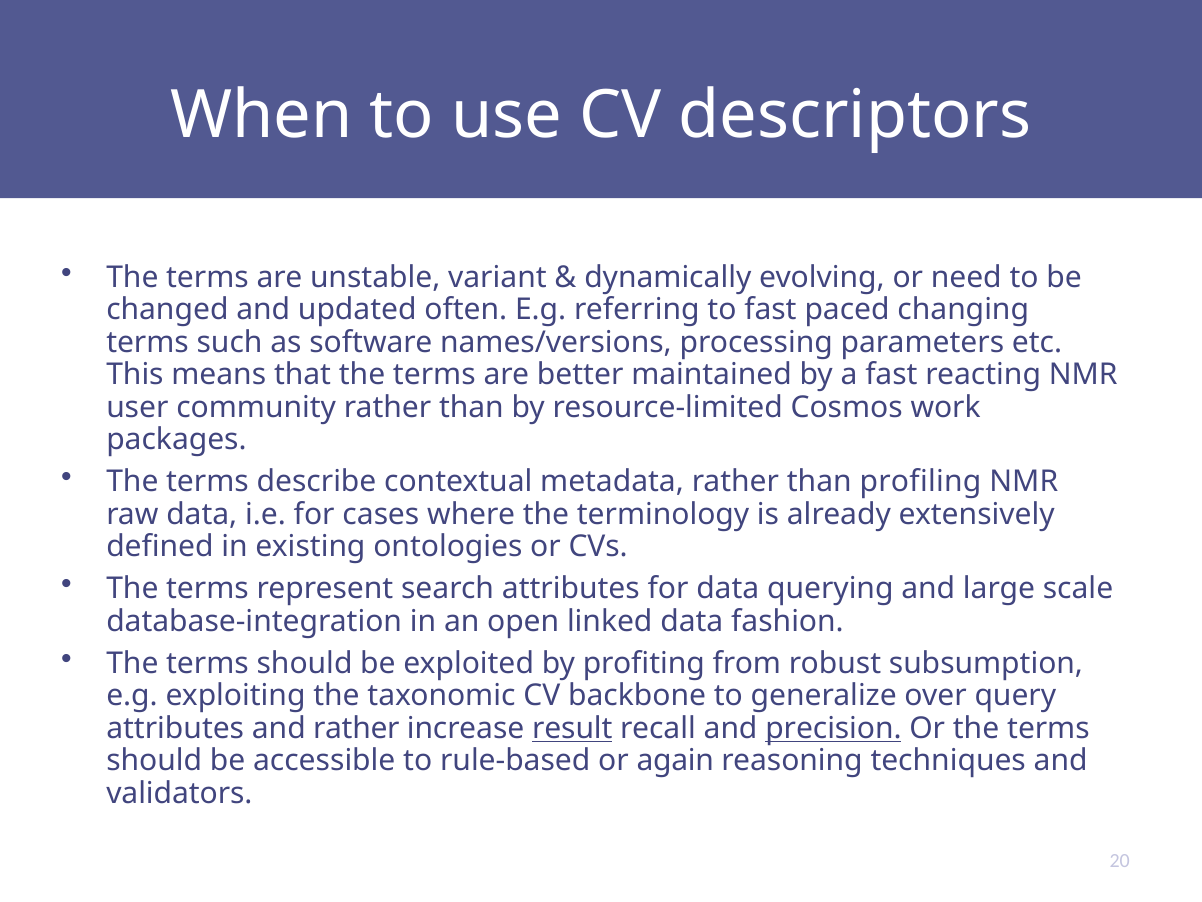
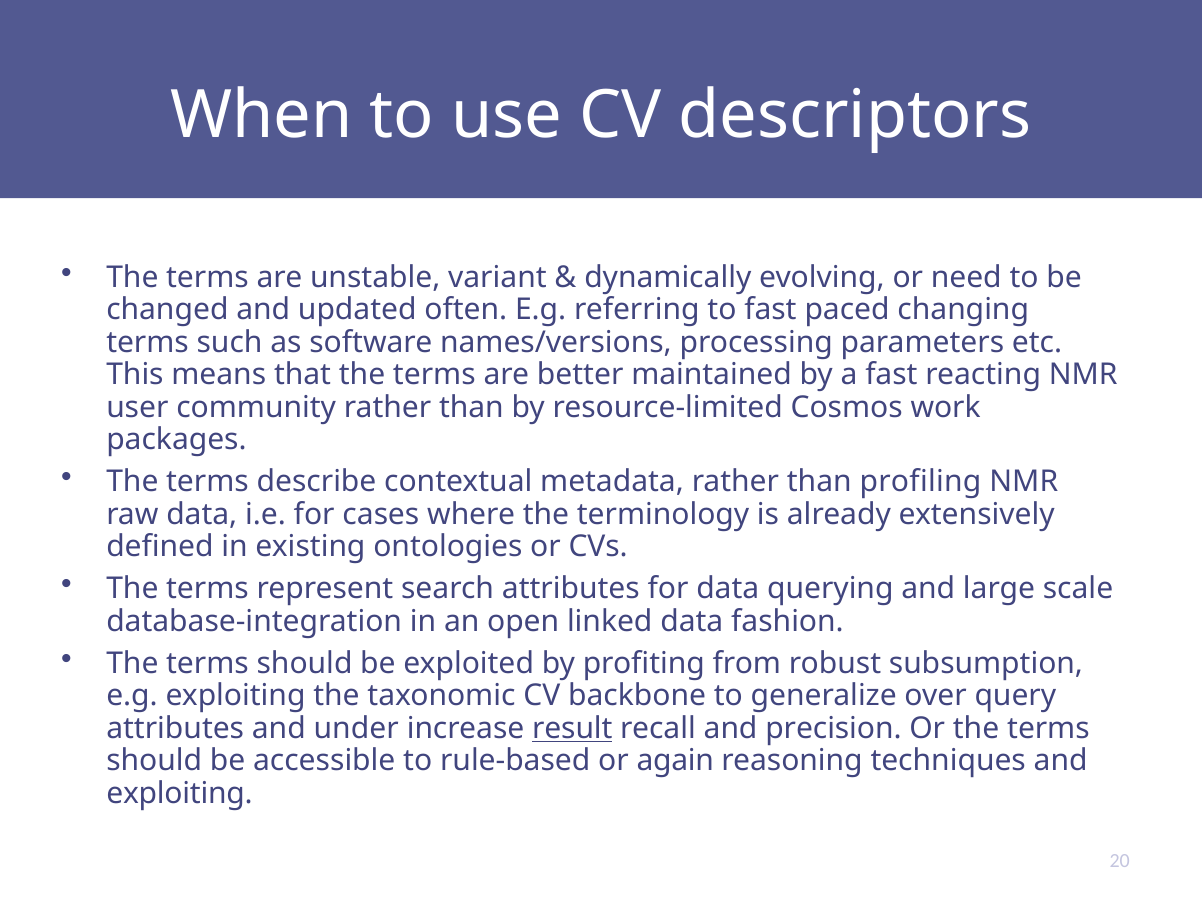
and rather: rather -> under
precision underline: present -> none
validators at (179, 793): validators -> exploiting
